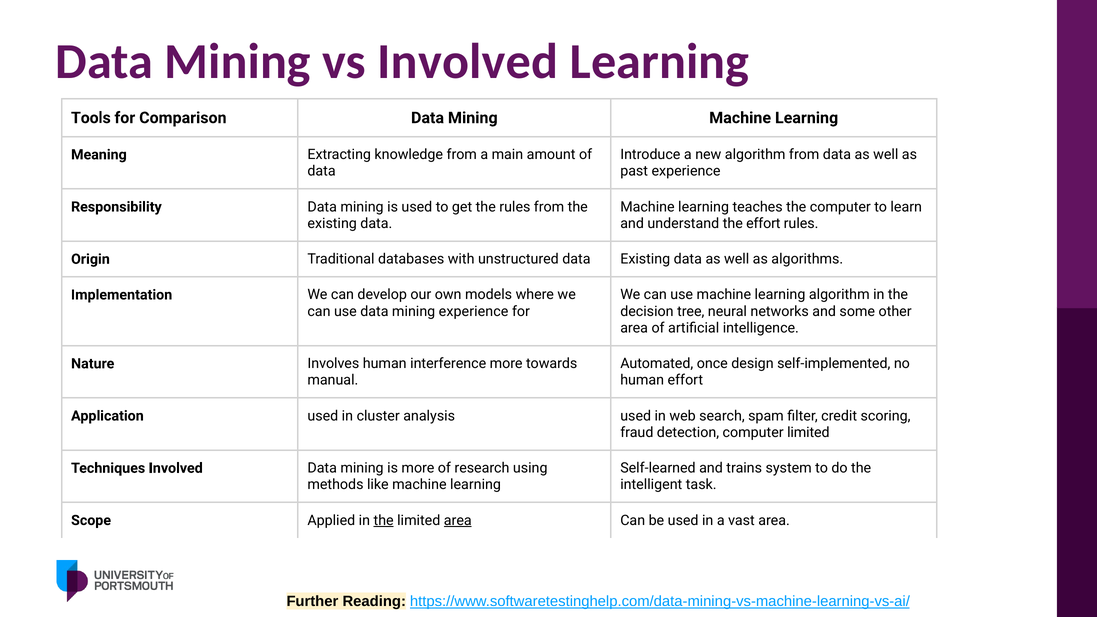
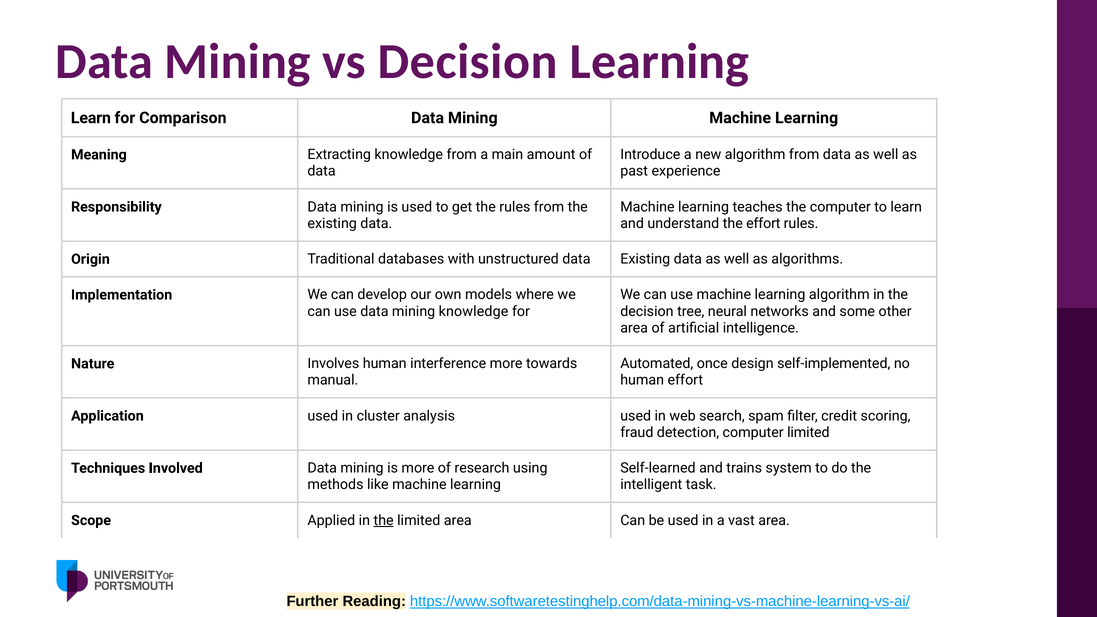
vs Involved: Involved -> Decision
Tools at (91, 118): Tools -> Learn
mining experience: experience -> knowledge
area at (458, 520) underline: present -> none
